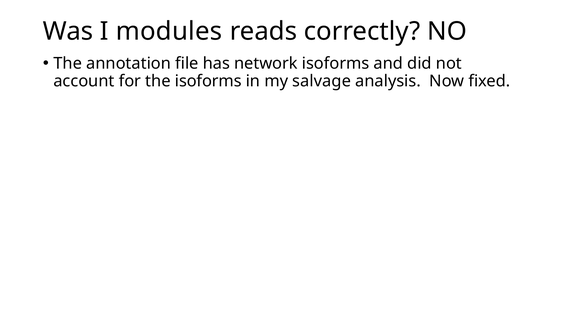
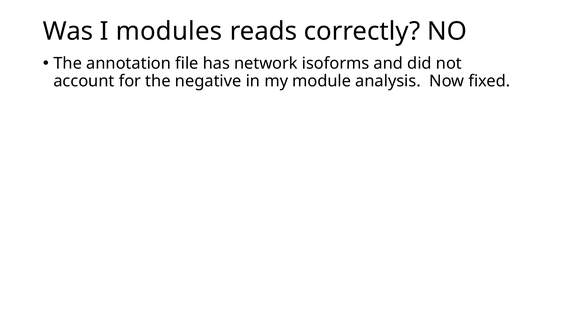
the isoforms: isoforms -> negative
salvage: salvage -> module
